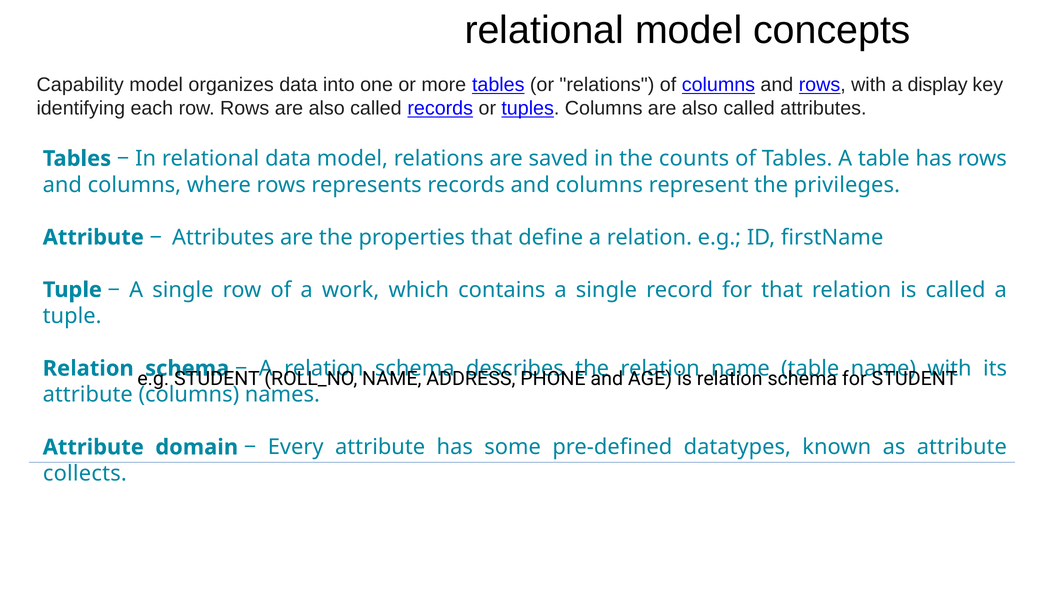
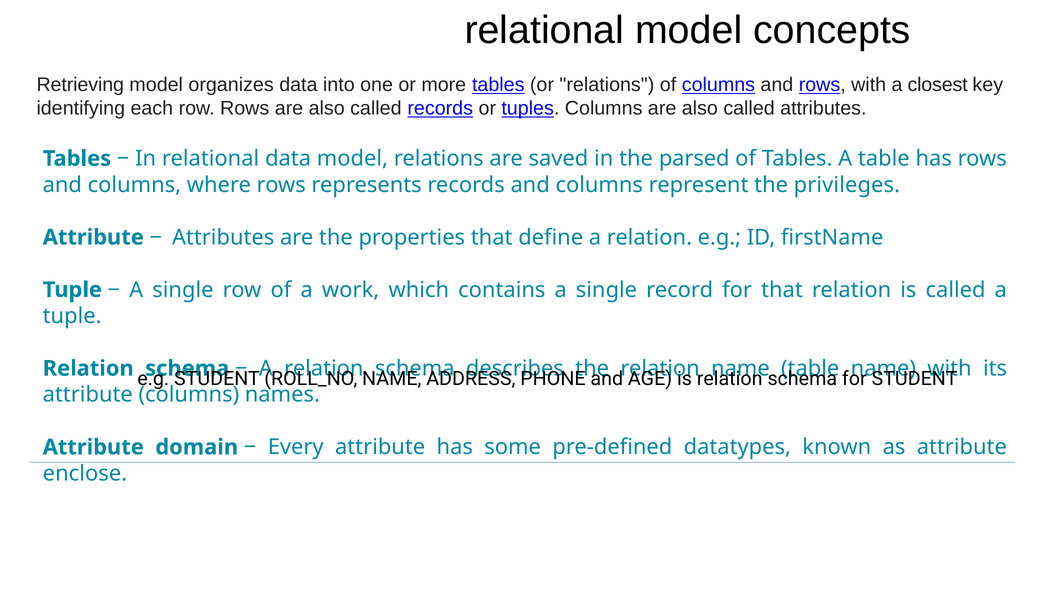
Capability: Capability -> Retrieving
display: display -> closest
counts: counts -> parsed
collects: collects -> enclose
